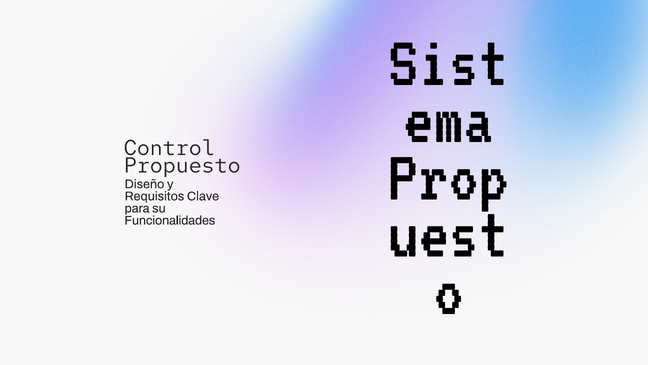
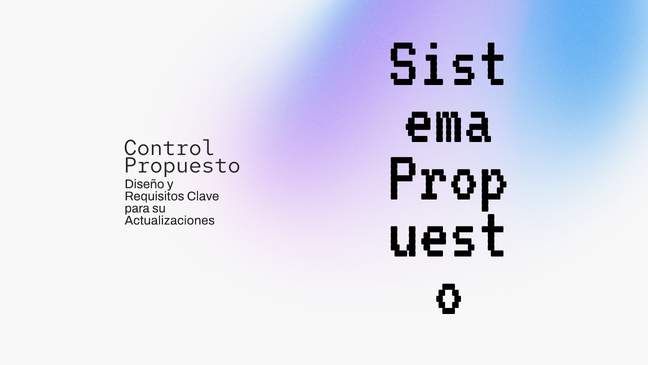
Funcionalidades: Funcionalidades -> Actualizaciones
